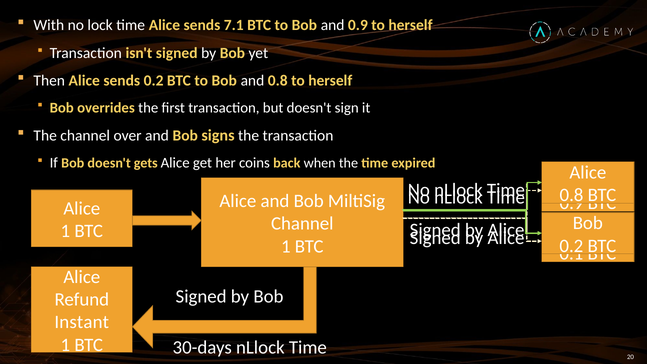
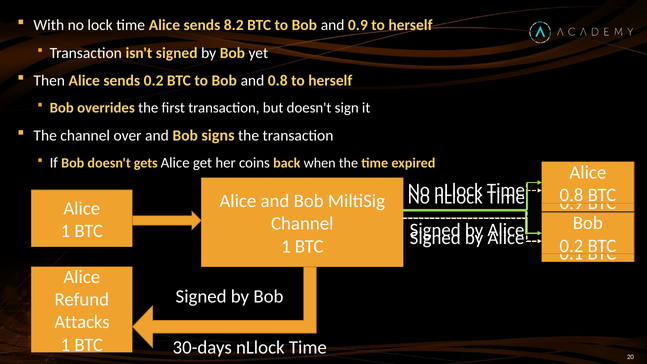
7.1: 7.1 -> 8.2
Instant: Instant -> Attacks
